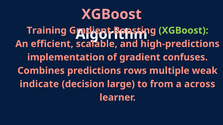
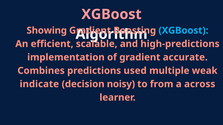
Training: Training -> Showing
XGBoost at (183, 31) colour: light green -> light blue
confuses: confuses -> accurate
rows: rows -> used
large: large -> noisy
